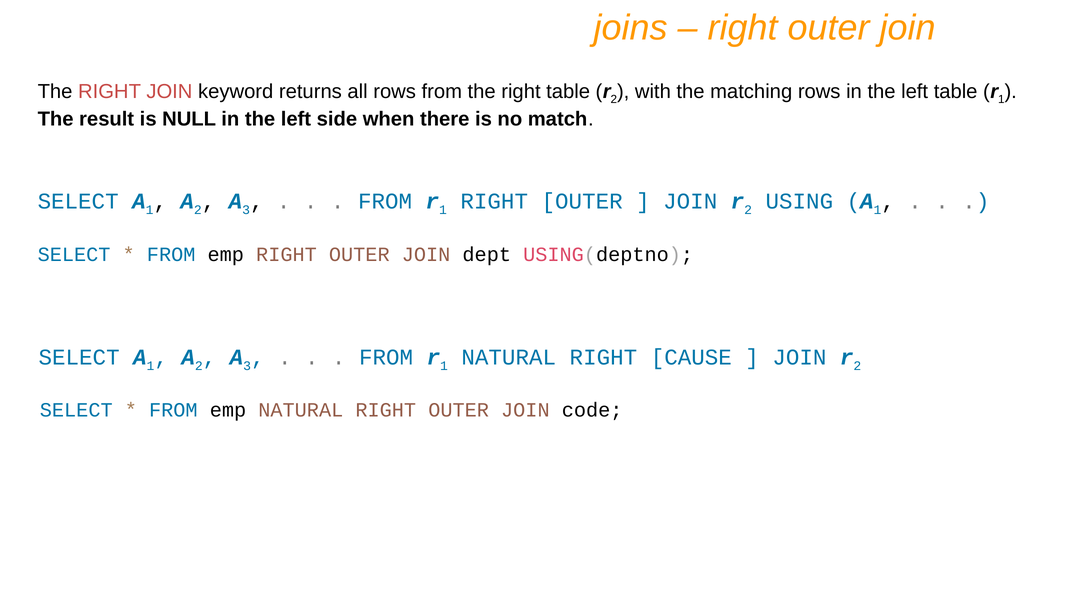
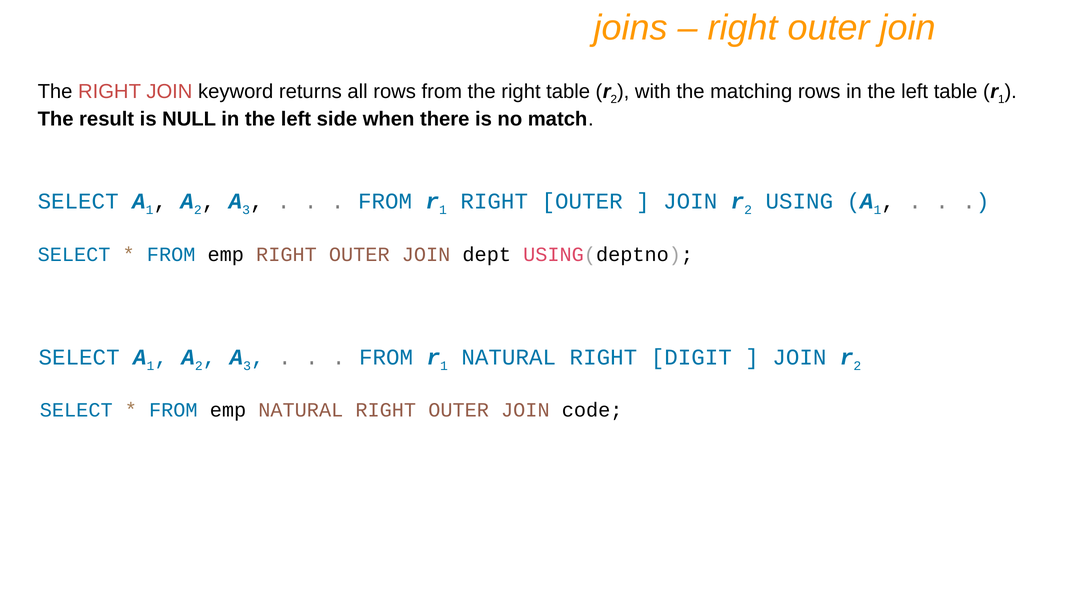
CAUSE: CAUSE -> DIGIT
